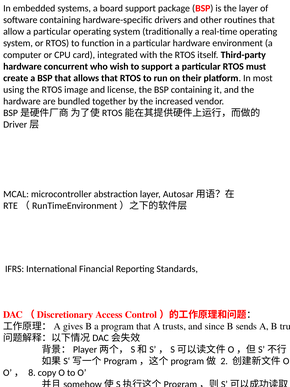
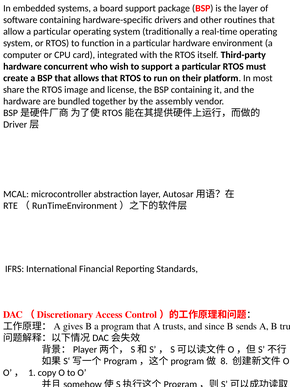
using: using -> share
increased: increased -> assembly
2: 2 -> 8
8: 8 -> 1
